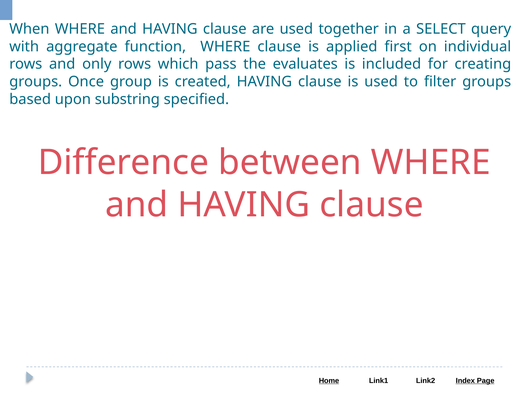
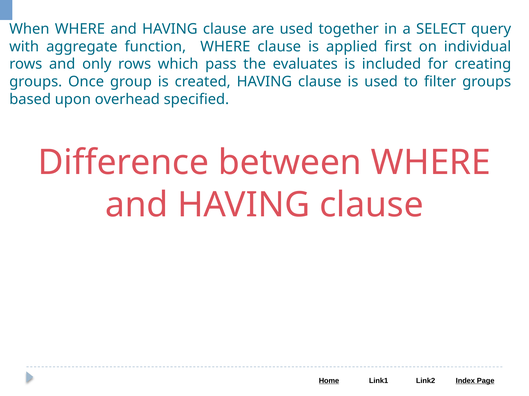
substring: substring -> overhead
